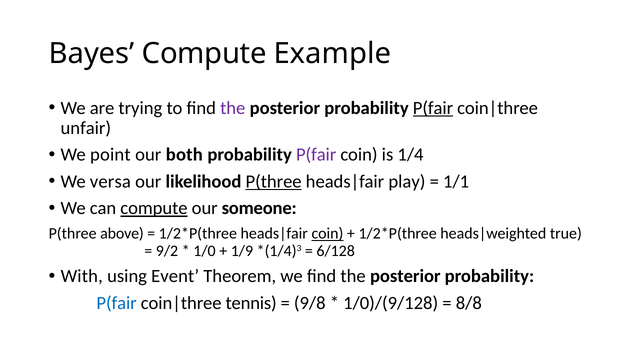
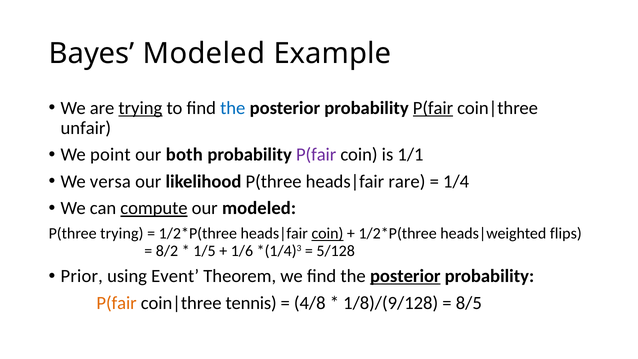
Bayes Compute: Compute -> Modeled
trying at (140, 108) underline: none -> present
the at (233, 108) colour: purple -> blue
1/4: 1/4 -> 1/1
P(three at (274, 181) underline: present -> none
play: play -> rare
1/1: 1/1 -> 1/4
our someone: someone -> modeled
P(three above: above -> trying
true: true -> flips
9/2: 9/2 -> 8/2
1/0: 1/0 -> 1/5
1/9: 1/9 -> 1/6
6/128: 6/128 -> 5/128
With: With -> Prior
posterior at (405, 276) underline: none -> present
P(fair at (117, 303) colour: blue -> orange
9/8: 9/8 -> 4/8
1/0)/(9/128: 1/0)/(9/128 -> 1/8)/(9/128
8/8: 8/8 -> 8/5
